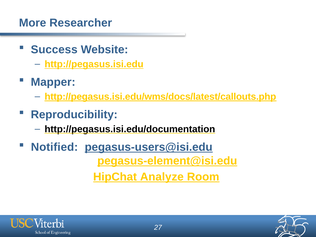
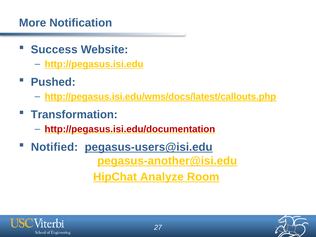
Researcher: Researcher -> Notification
Mapper: Mapper -> Pushed
Reproducibility: Reproducibility -> Transformation
http://pegasus.isi.edu/documentation colour: black -> red
pegasus-element@isi.edu: pegasus-element@isi.edu -> pegasus-another@isi.edu
